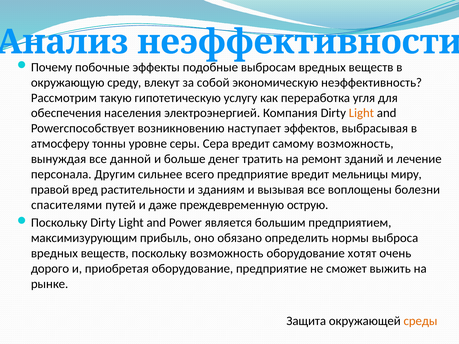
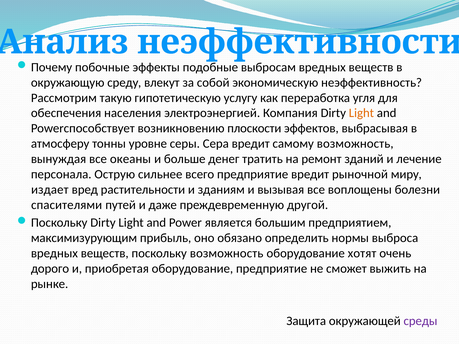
наступает: наступает -> плоскости
данной: данной -> океаны
Другим: Другим -> Острую
мельницы: мельницы -> рыночной
правой: правой -> издает
острую: острую -> другой
среды colour: orange -> purple
